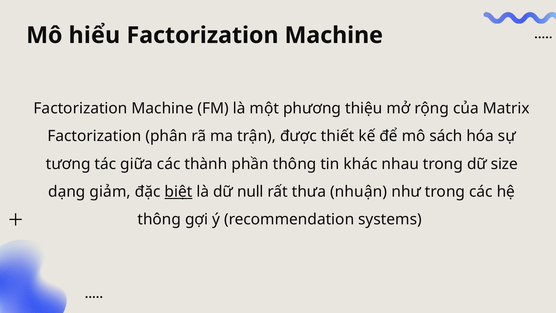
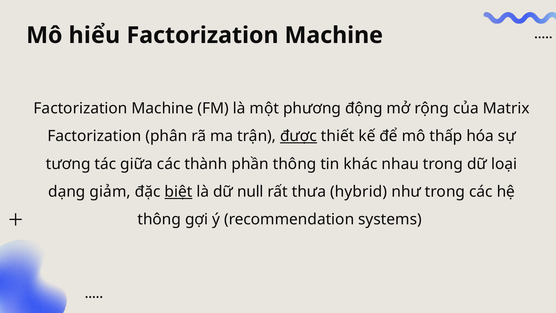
thiệu: thiệu -> động
được underline: none -> present
sách: sách -> thấp
size: size -> loại
nhuận: nhuận -> hybrid
